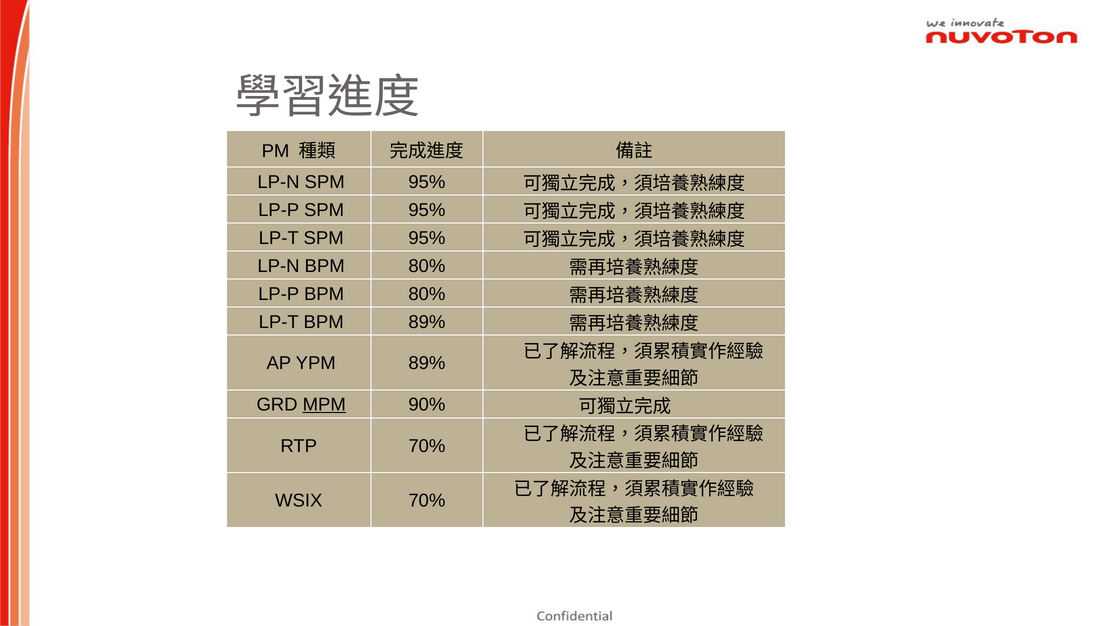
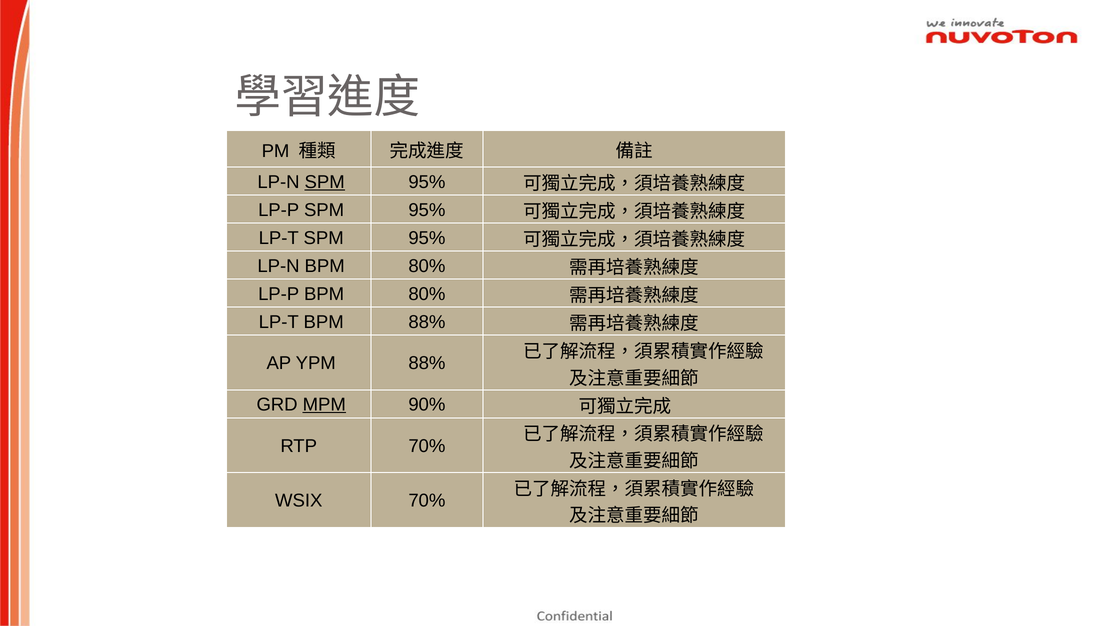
SPM at (325, 182) underline: none -> present
BPM 89%: 89% -> 88%
YPM 89%: 89% -> 88%
